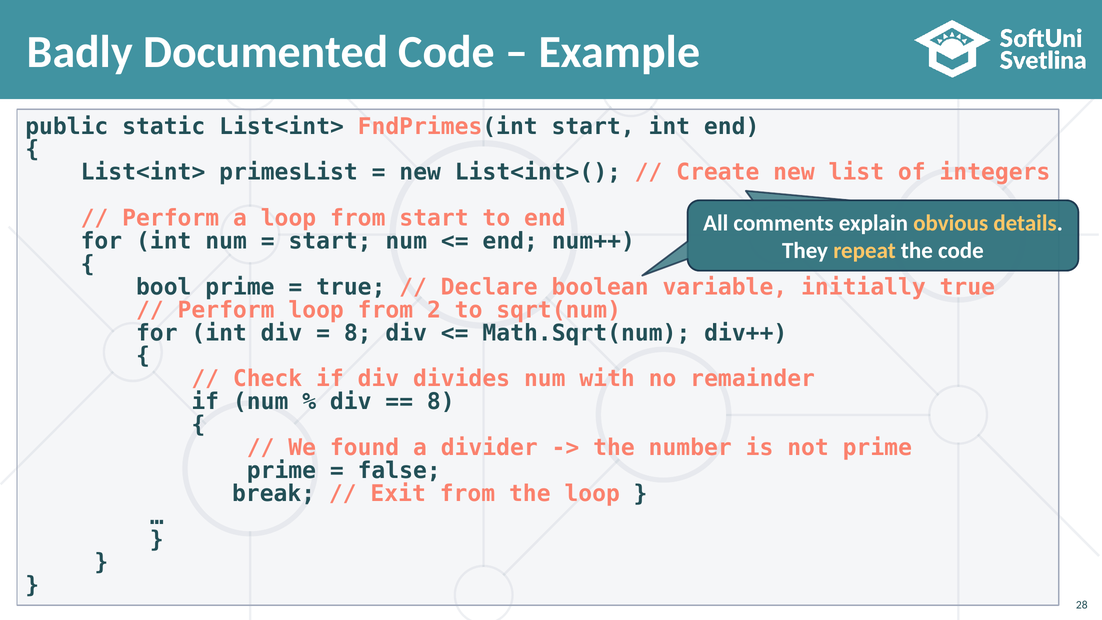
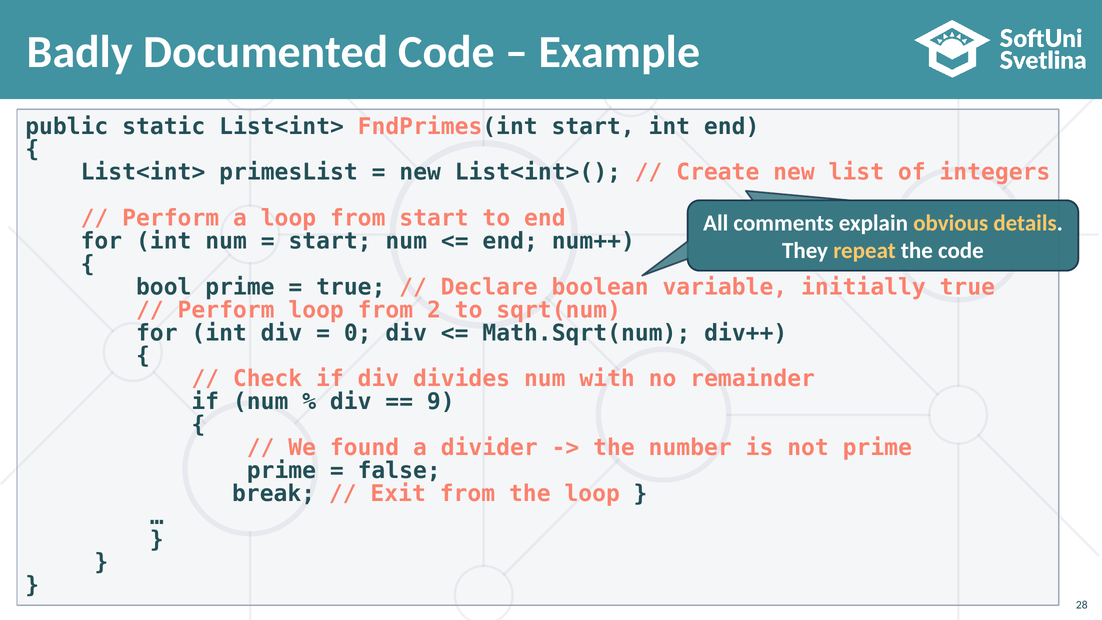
8 at (358, 333): 8 -> 0
8 at (441, 402): 8 -> 9
